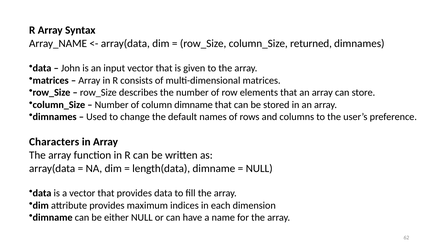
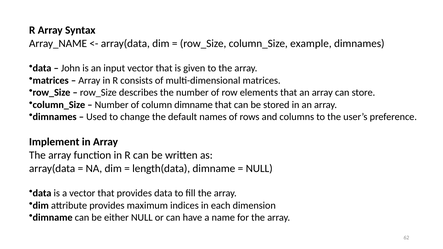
returned: returned -> example
Characters: Characters -> Implement
